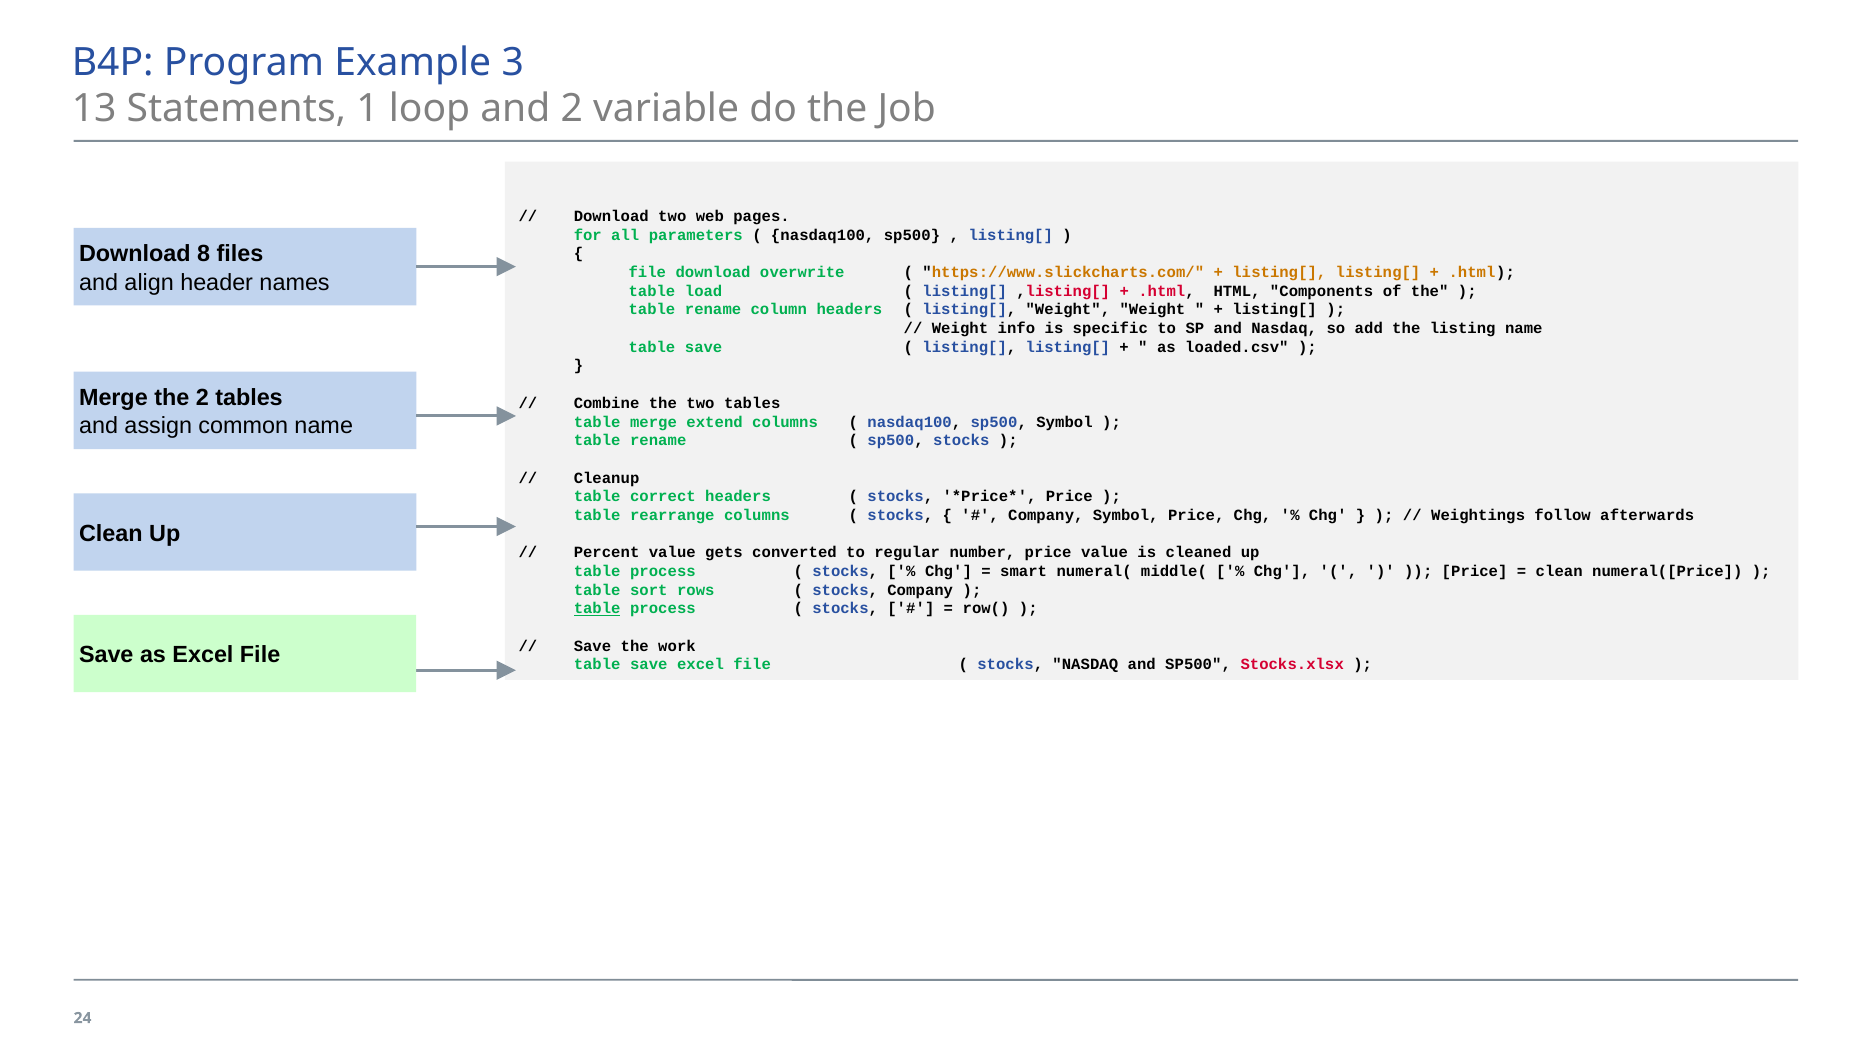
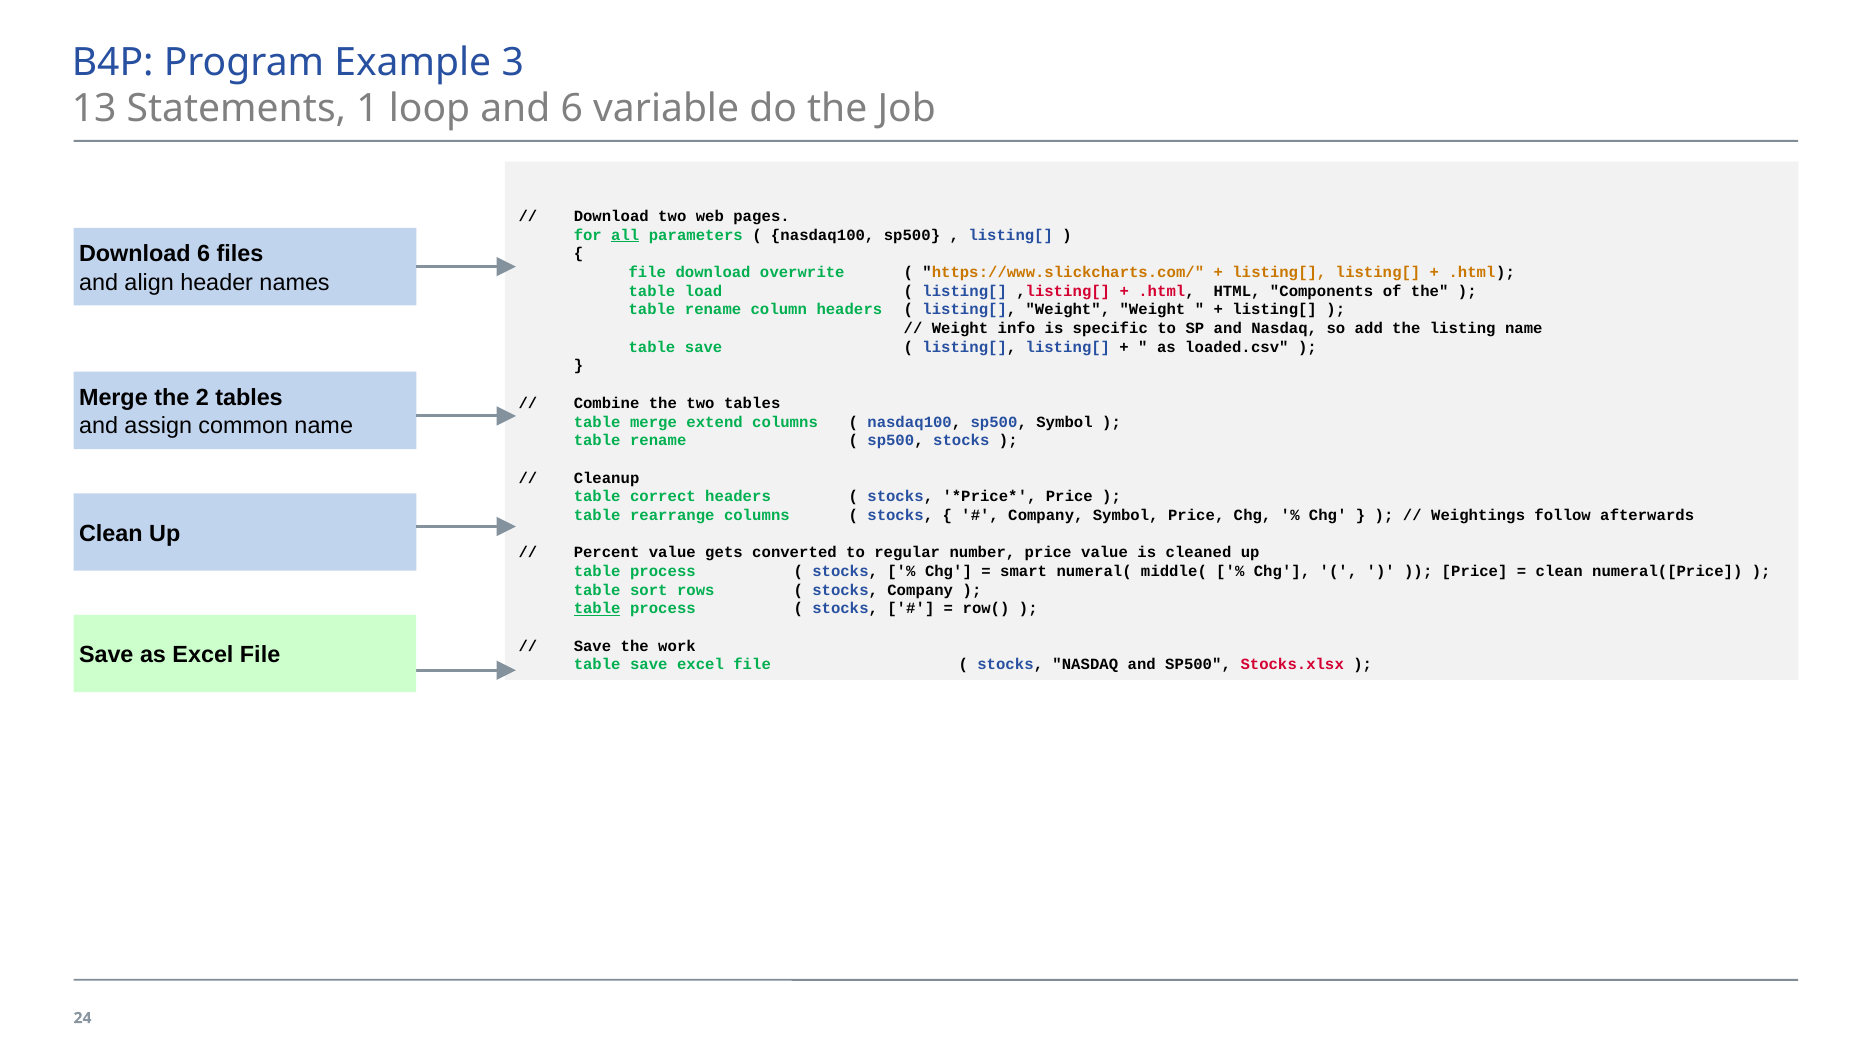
and 2: 2 -> 6
all underline: none -> present
Download 8: 8 -> 6
